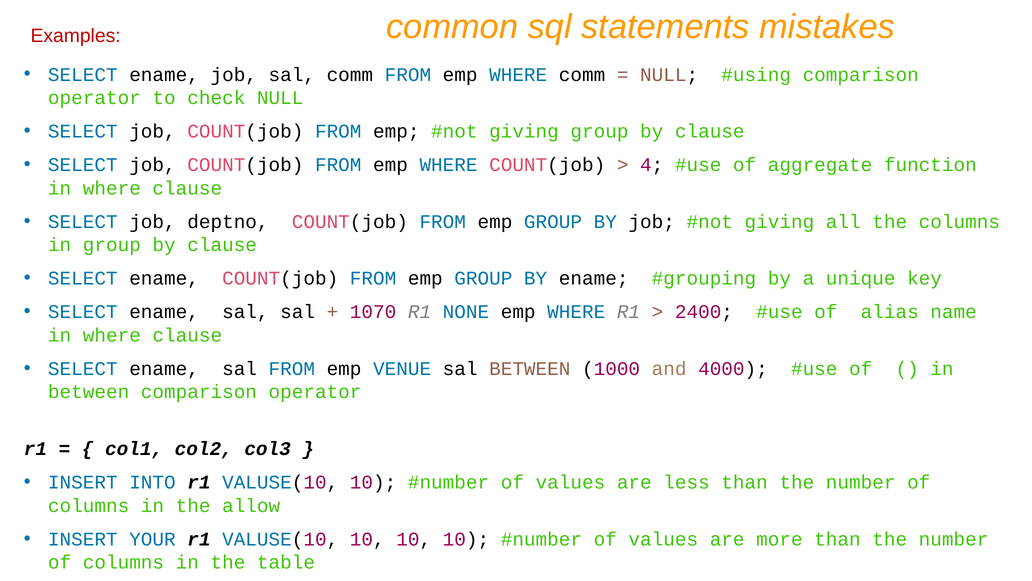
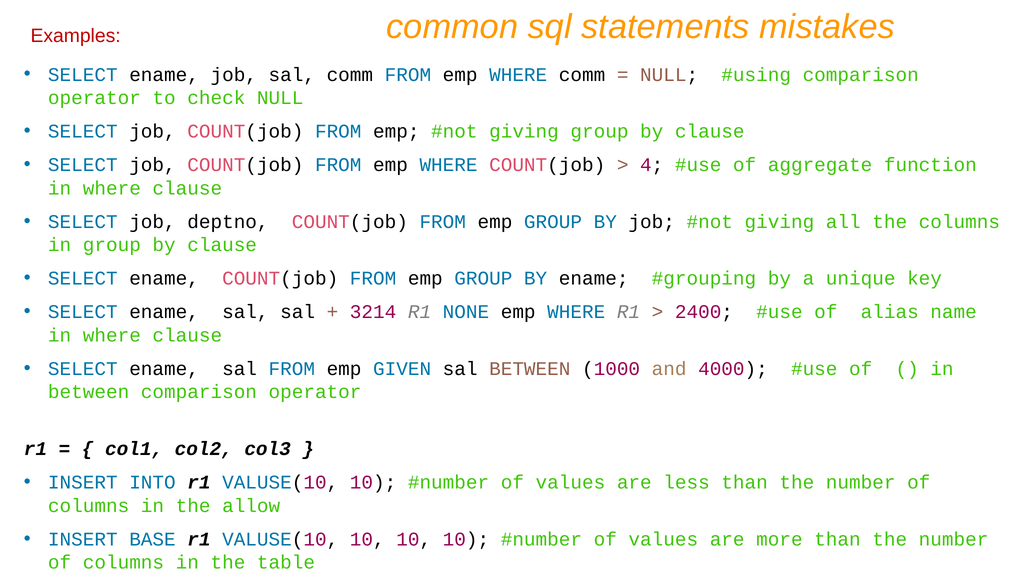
1070: 1070 -> 3214
VENUE: VENUE -> GIVEN
YOUR: YOUR -> BASE
